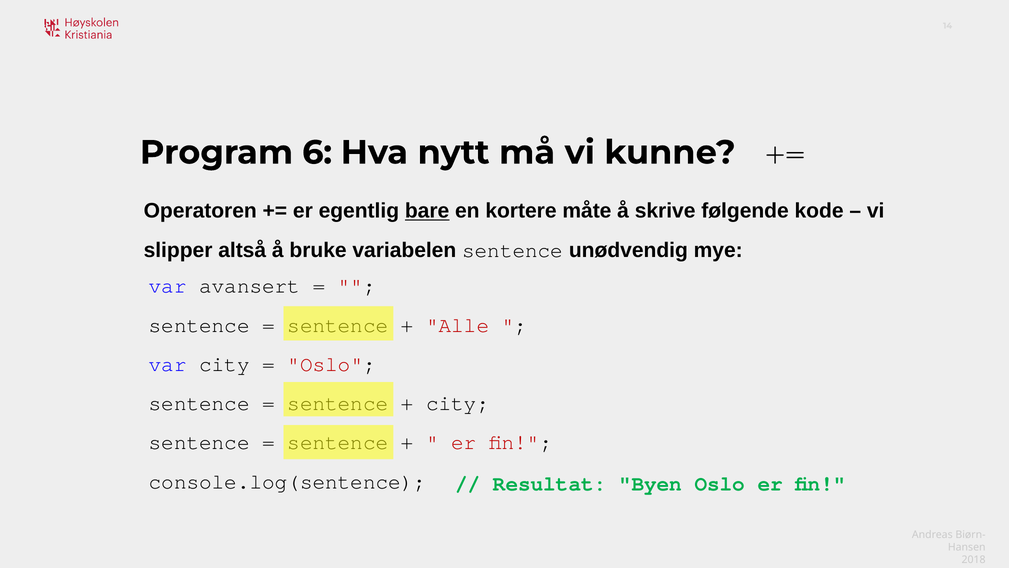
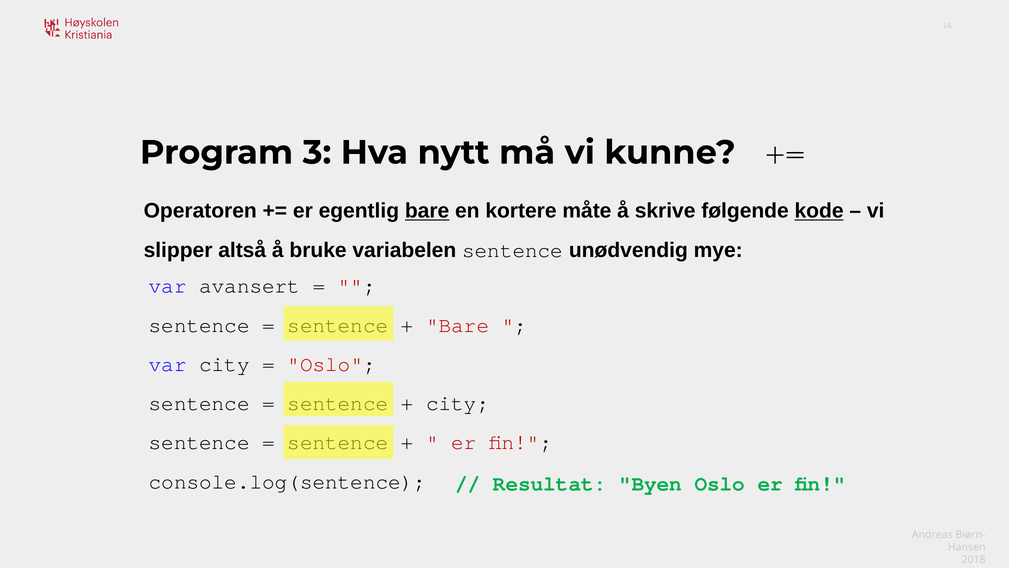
6: 6 -> 3
kode underline: none -> present
Alle at (458, 325): Alle -> Bare
